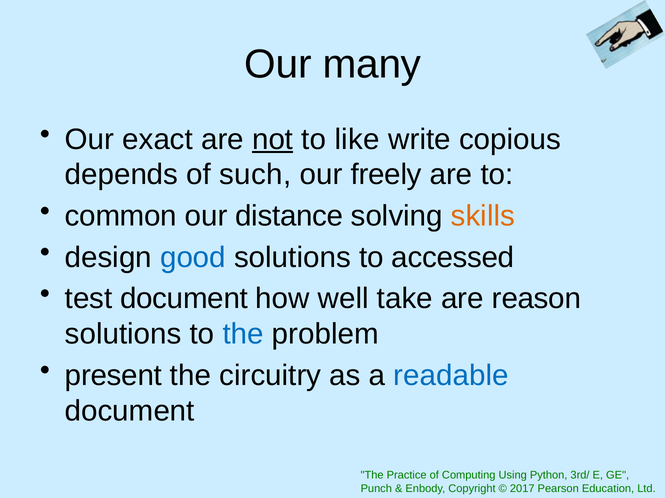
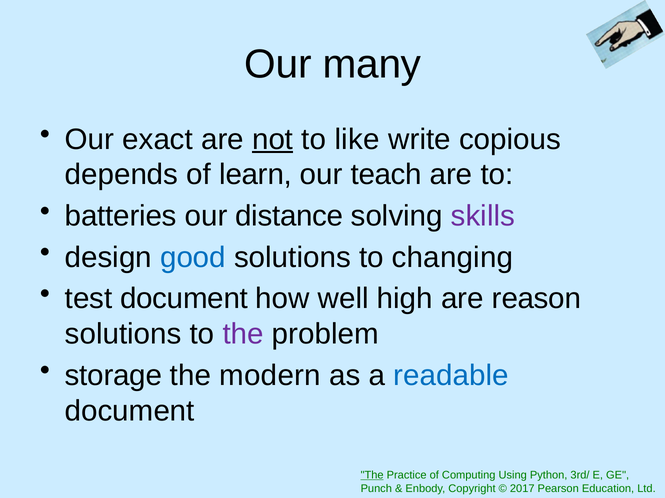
such: such -> learn
freely: freely -> teach
common: common -> batteries
skills colour: orange -> purple
accessed: accessed -> changing
take: take -> high
the at (243, 335) colour: blue -> purple
present: present -> storage
circuitry: circuitry -> modern
The at (372, 476) underline: none -> present
